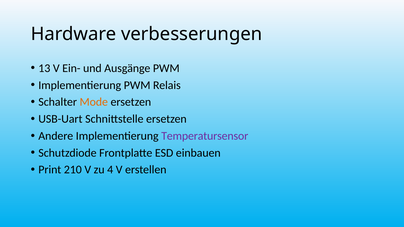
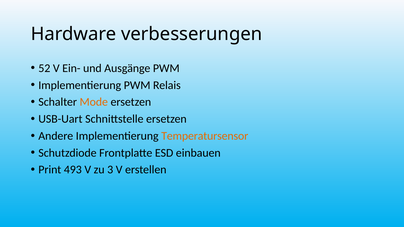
13: 13 -> 52
Temperatursensor colour: purple -> orange
210: 210 -> 493
4: 4 -> 3
